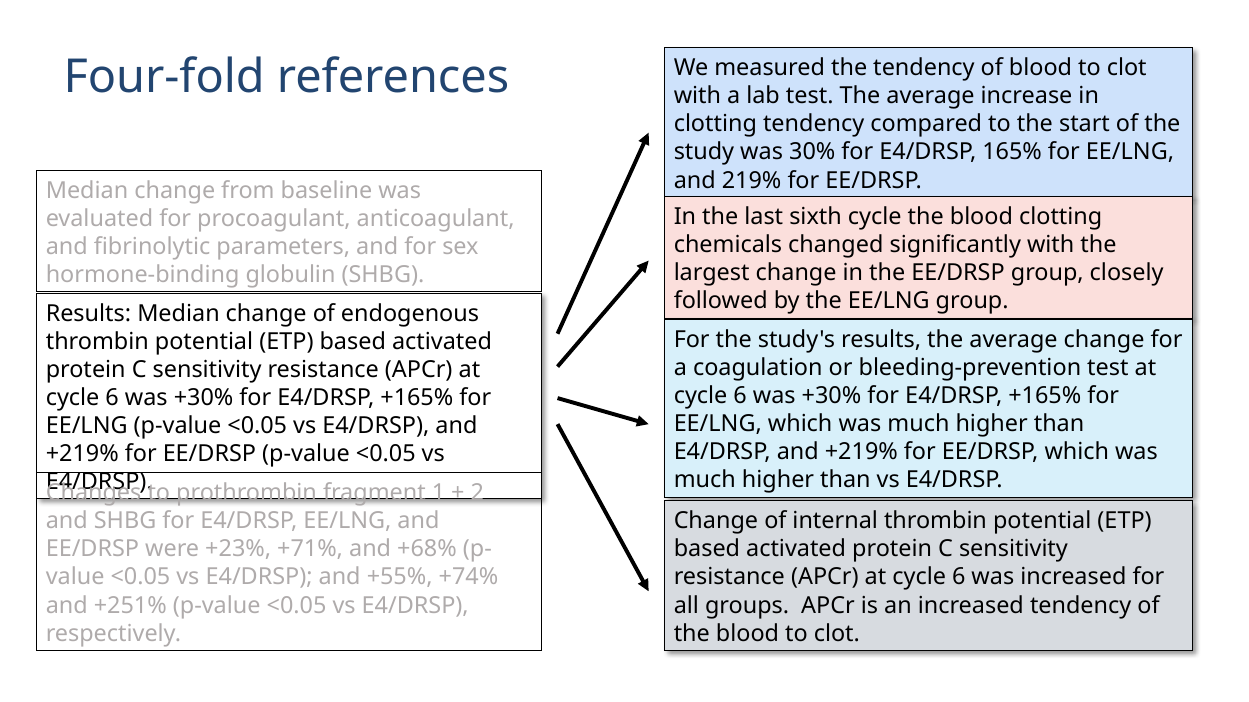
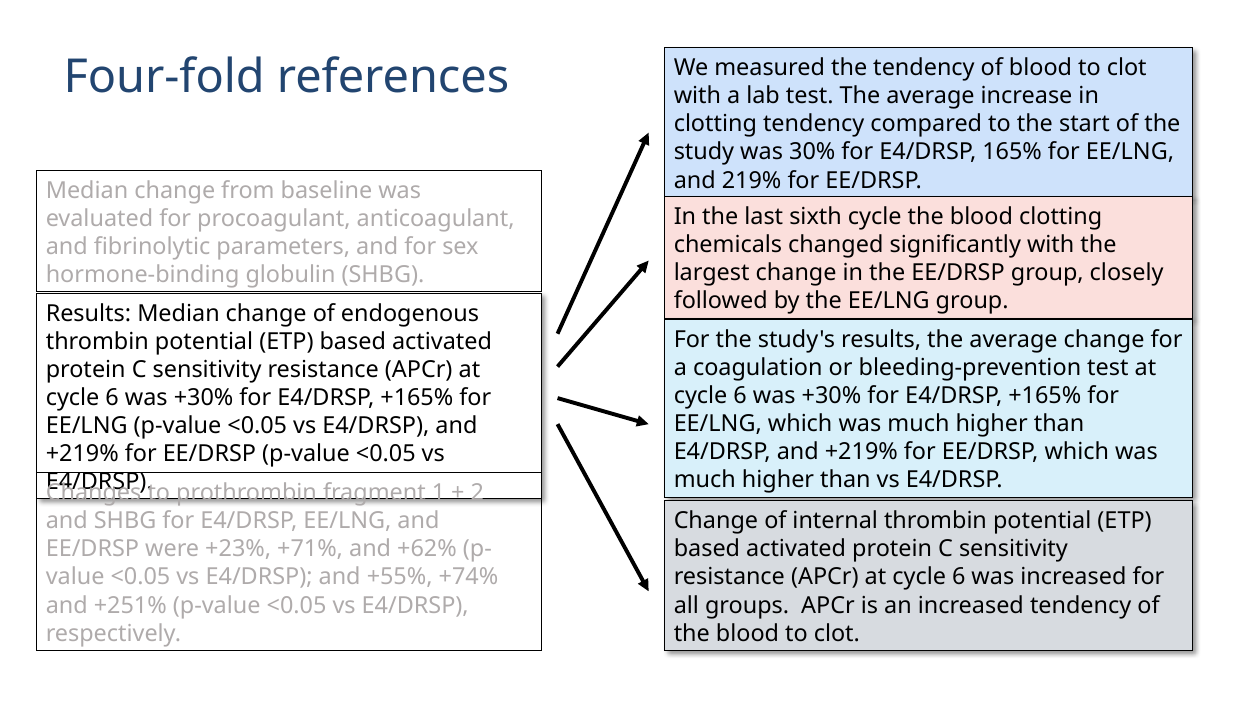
+68%: +68% -> +62%
